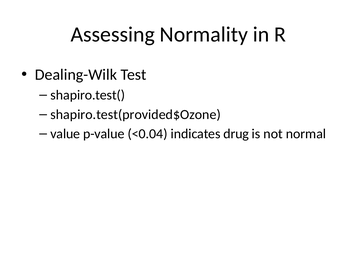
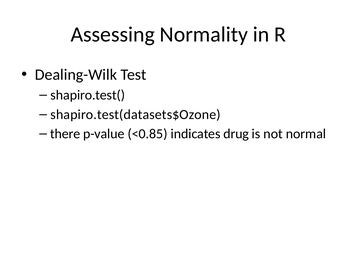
shapiro.test(provided$Ozone: shapiro.test(provided$Ozone -> shapiro.test(datasets$Ozone
value: value -> there
<0.04: <0.04 -> <0.85
